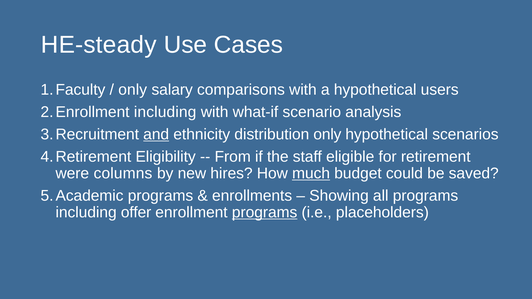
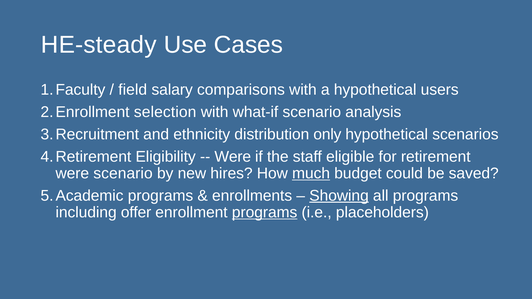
only at (133, 90): only -> field
including at (165, 112): including -> selection
and underline: present -> none
From at (233, 157): From -> Were
were columns: columns -> scenario
Showing underline: none -> present
